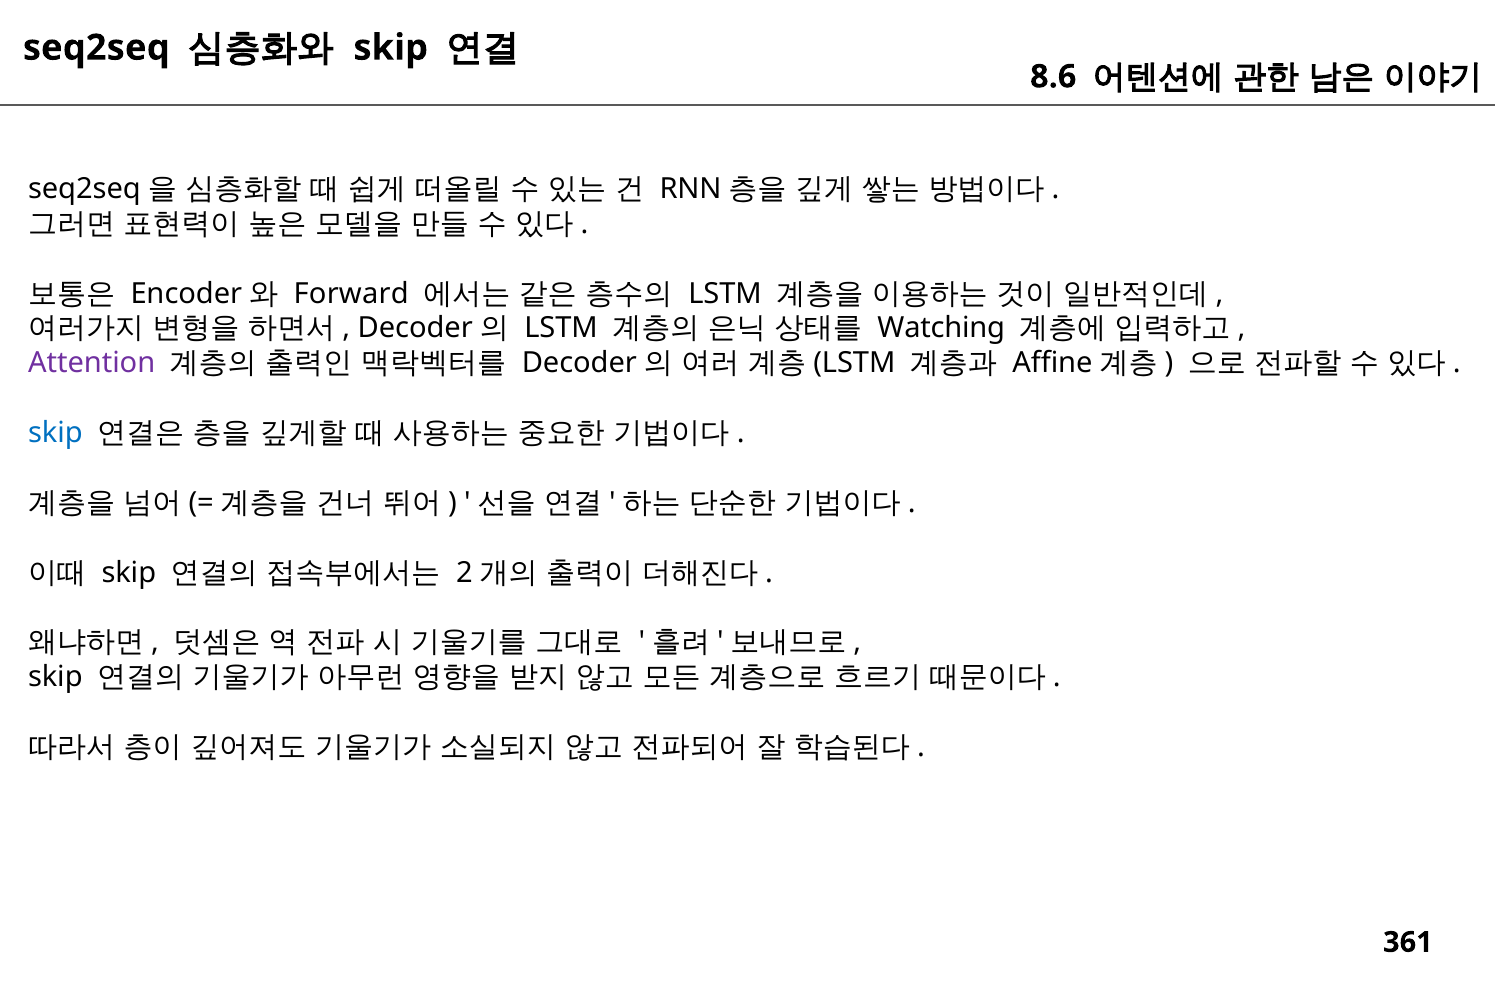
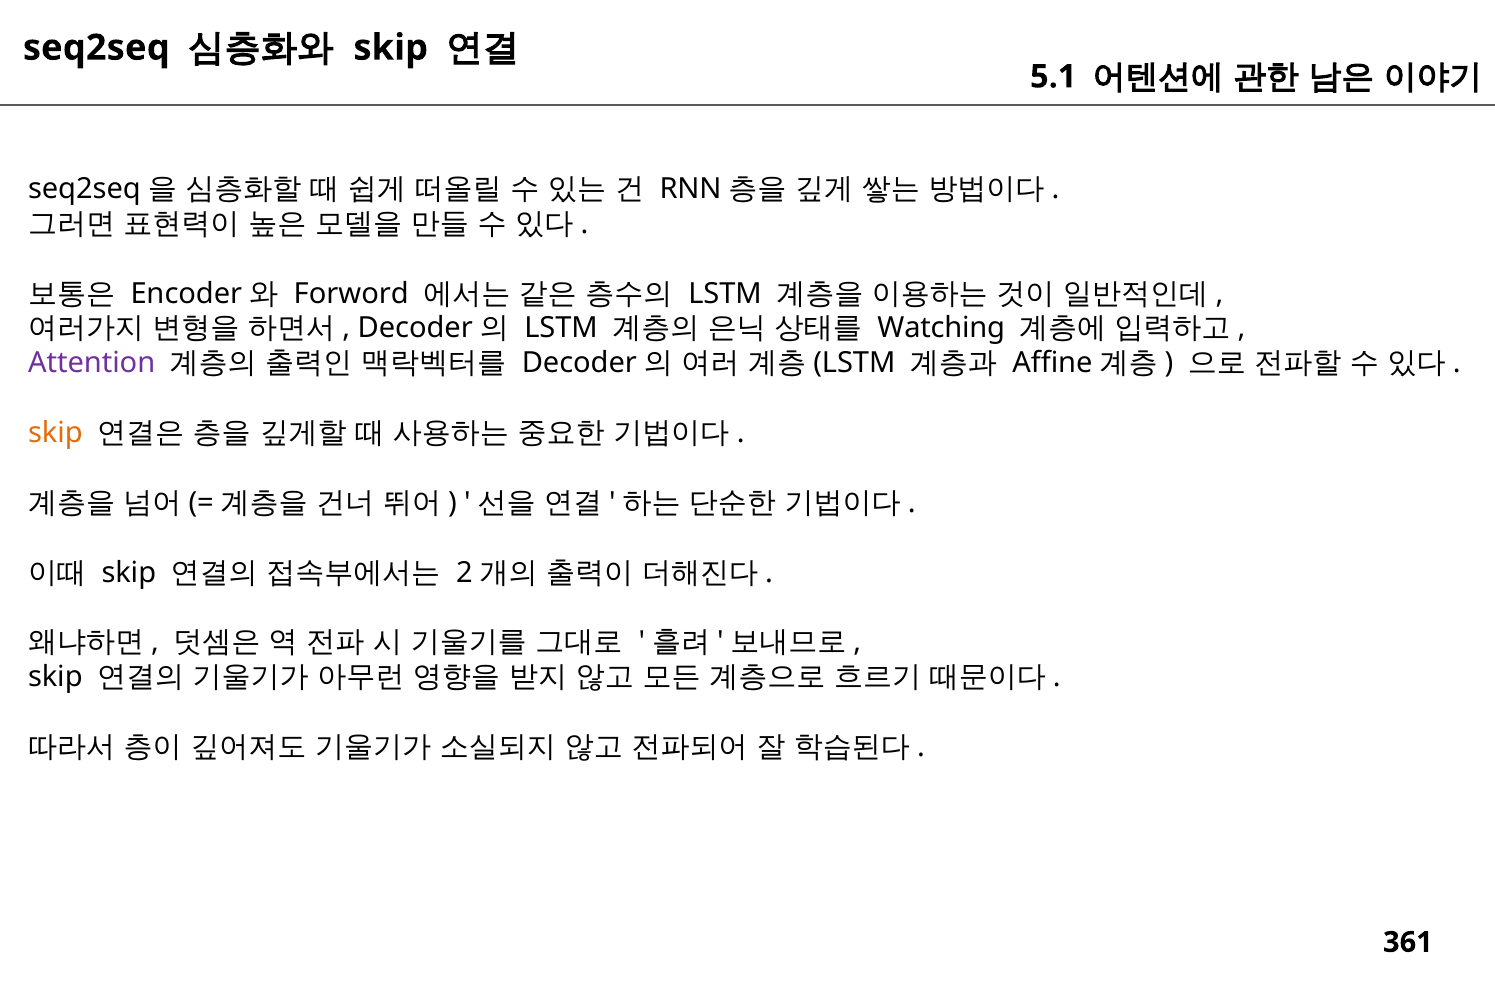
8.6: 8.6 -> 5.1
Forward: Forward -> Forword
skip at (55, 433) colour: blue -> orange
